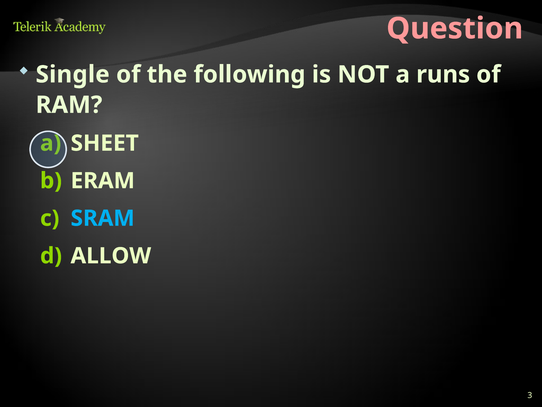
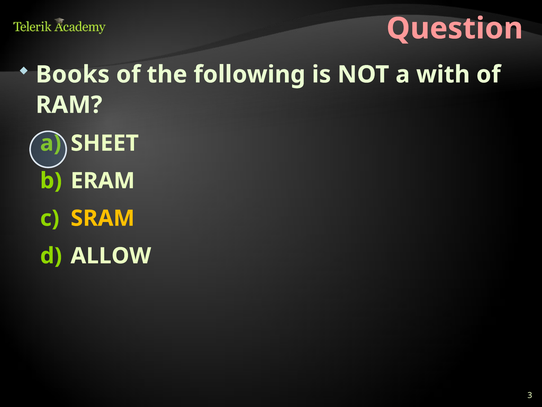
Single: Single -> Books
runs: runs -> with
SRAM colour: light blue -> yellow
